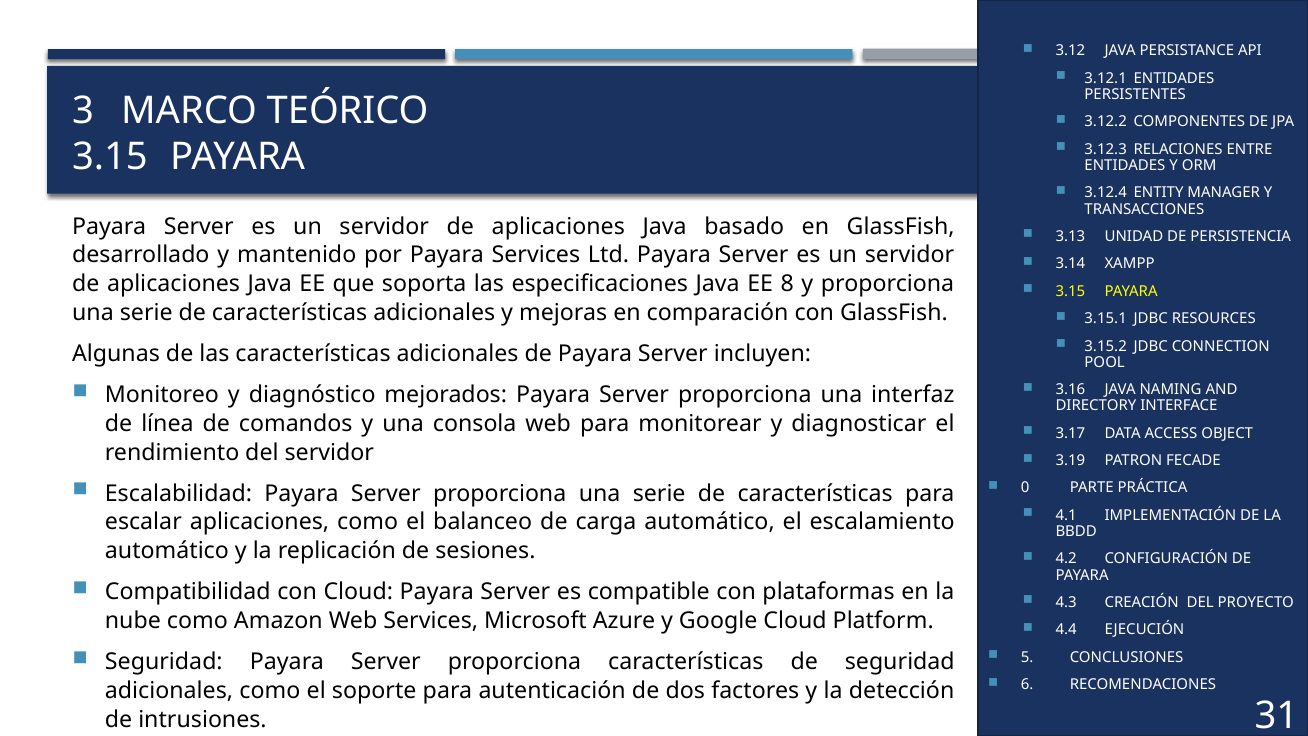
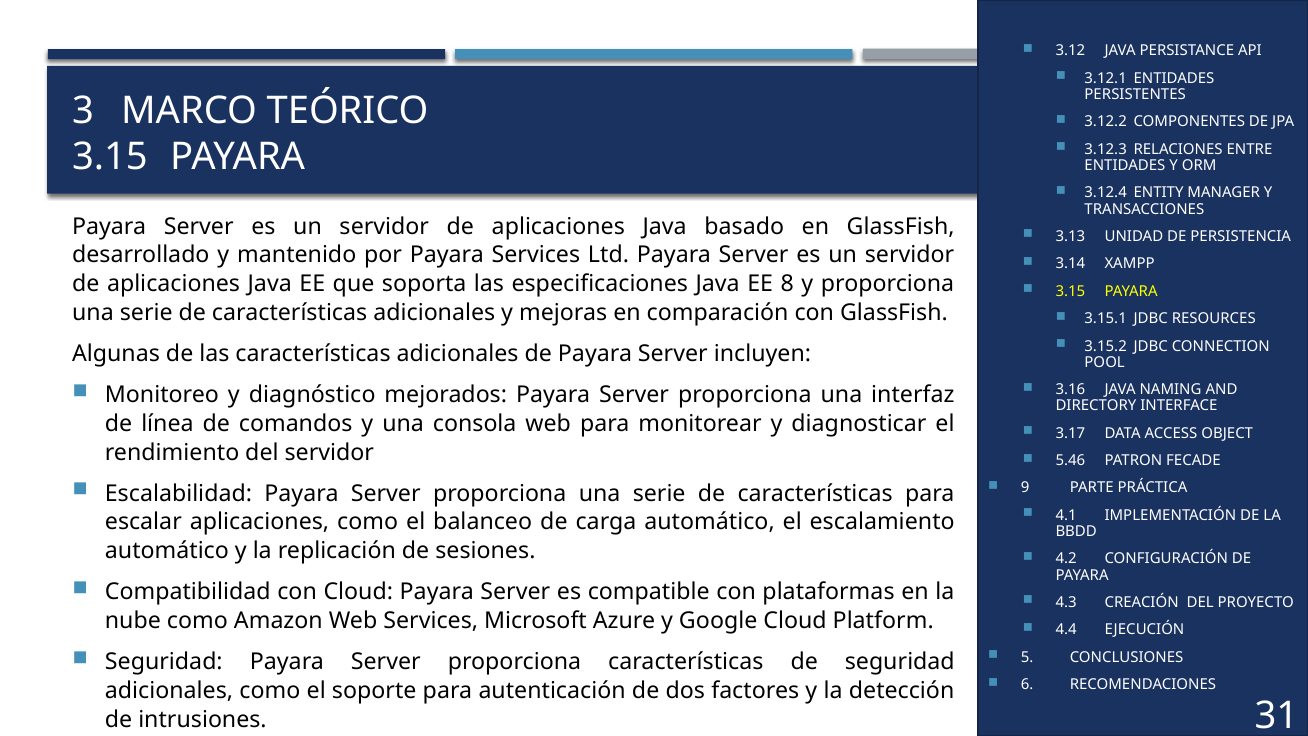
3.19: 3.19 -> 5.46
0: 0 -> 9
